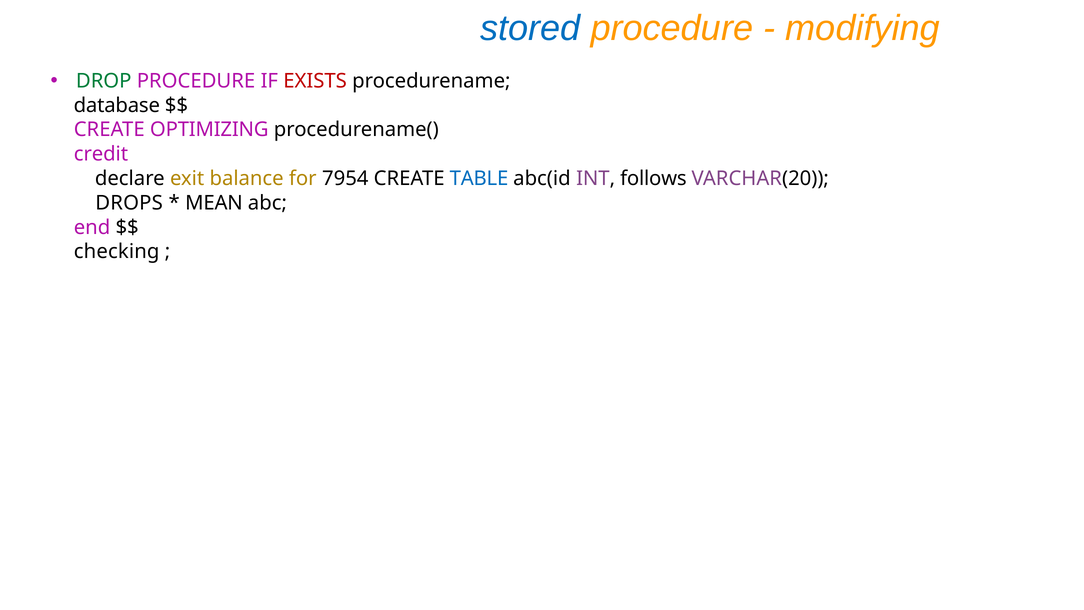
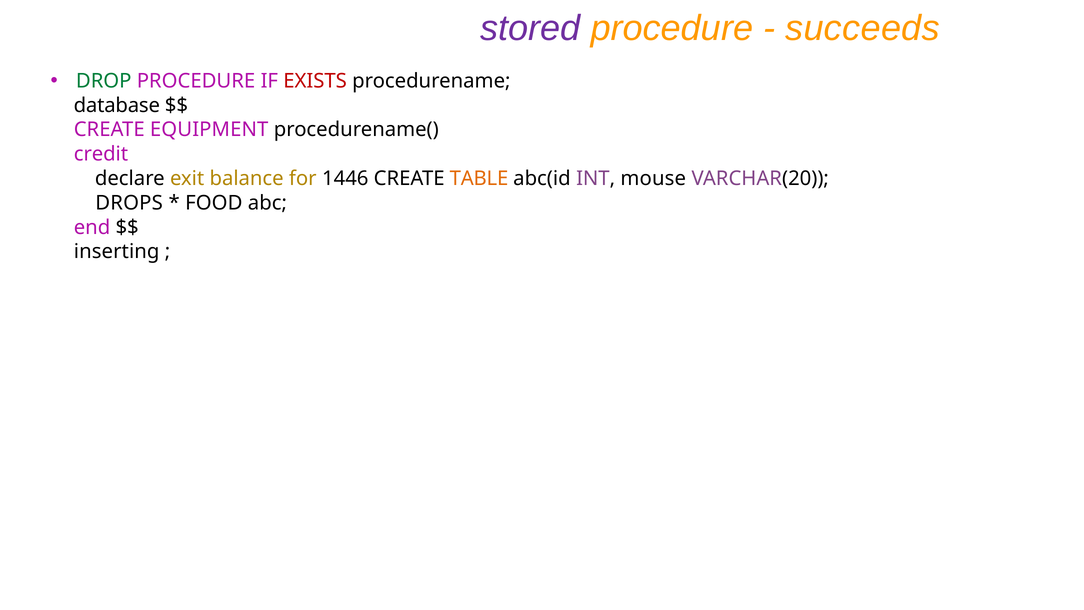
stored colour: blue -> purple
modifying: modifying -> succeeds
OPTIMIZING: OPTIMIZING -> EQUIPMENT
7954: 7954 -> 1446
TABLE colour: blue -> orange
follows: follows -> mouse
MEAN: MEAN -> FOOD
checking: checking -> inserting
